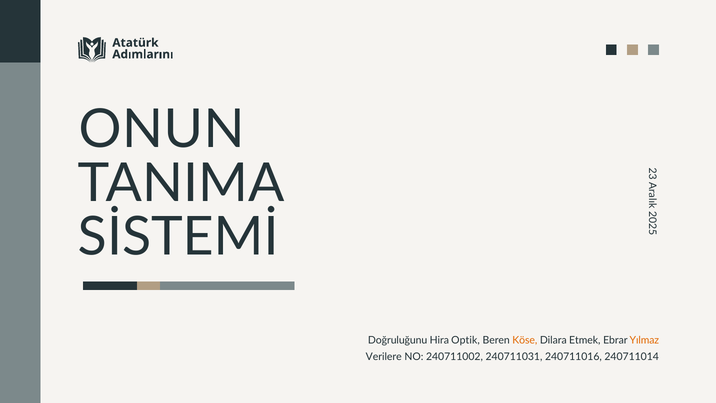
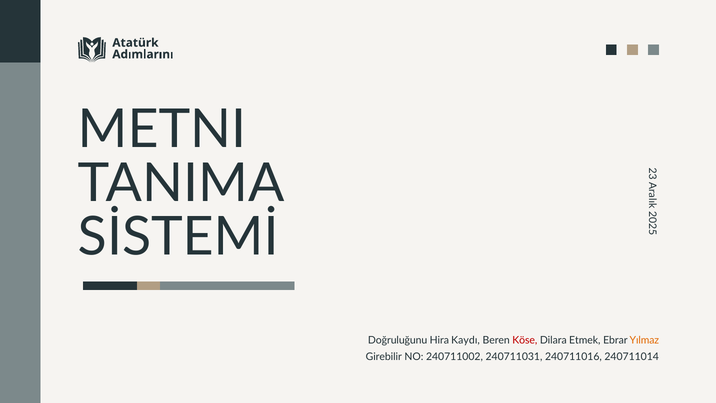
ONUN: ONUN -> METNI
Optik: Optik -> Kaydı
Köse colour: orange -> red
Verilere: Verilere -> Girebilir
